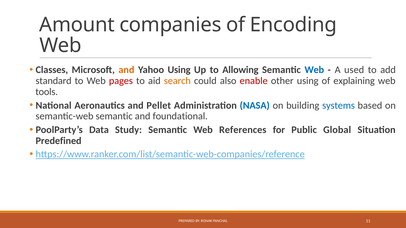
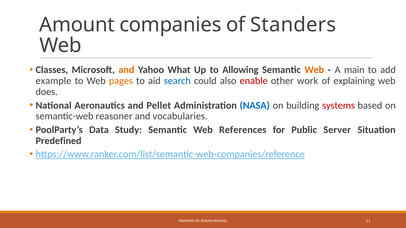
Encoding: Encoding -> Standers
Yahoo Using: Using -> What
Web at (314, 70) colour: blue -> orange
used: used -> main
standard: standard -> example
pages colour: red -> orange
search colour: orange -> blue
other using: using -> work
tools: tools -> does
systems colour: blue -> red
semantic-web semantic: semantic -> reasoner
foundational: foundational -> vocabularies
Global: Global -> Server
